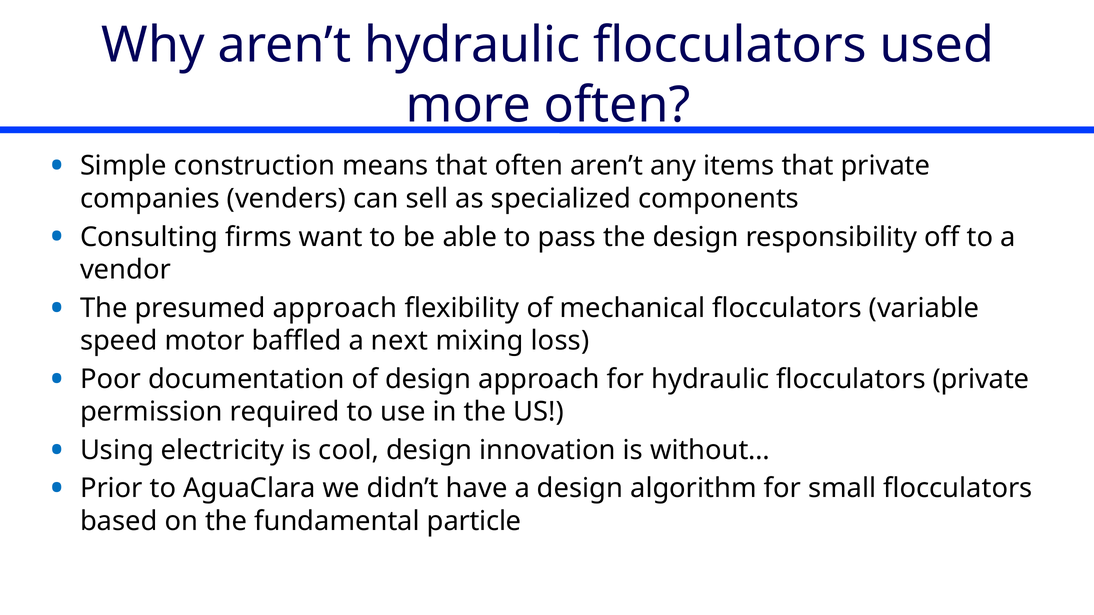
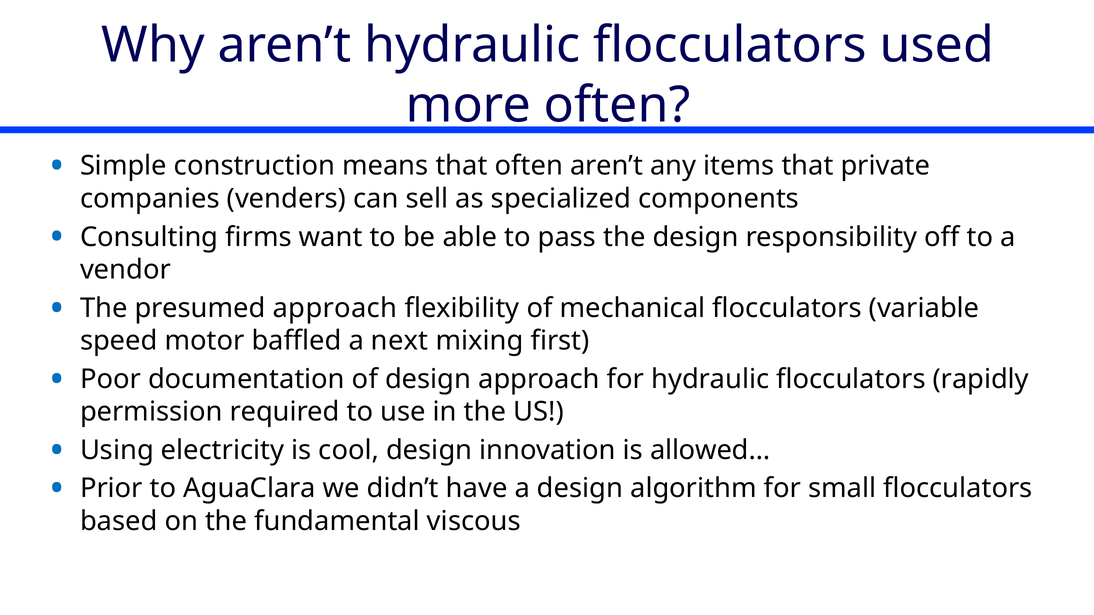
loss: loss -> first
flocculators private: private -> rapidly
without…: without… -> allowed…
particle: particle -> viscous
